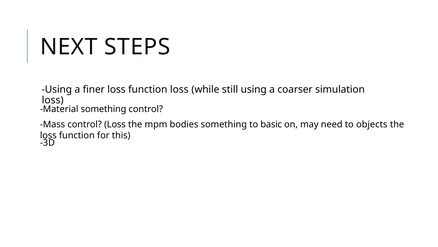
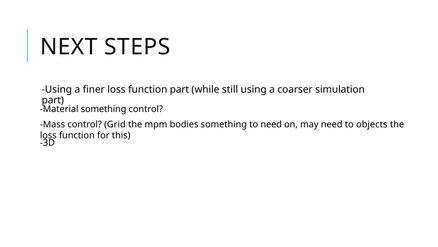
function loss: loss -> part
loss at (53, 100): loss -> part
control Loss: Loss -> Grid
to basic: basic -> need
